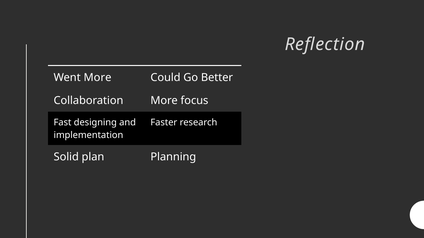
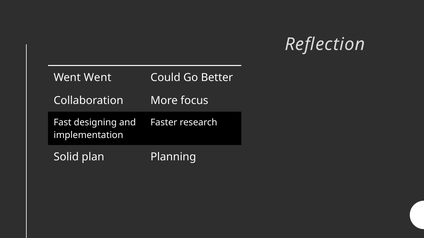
Went More: More -> Went
